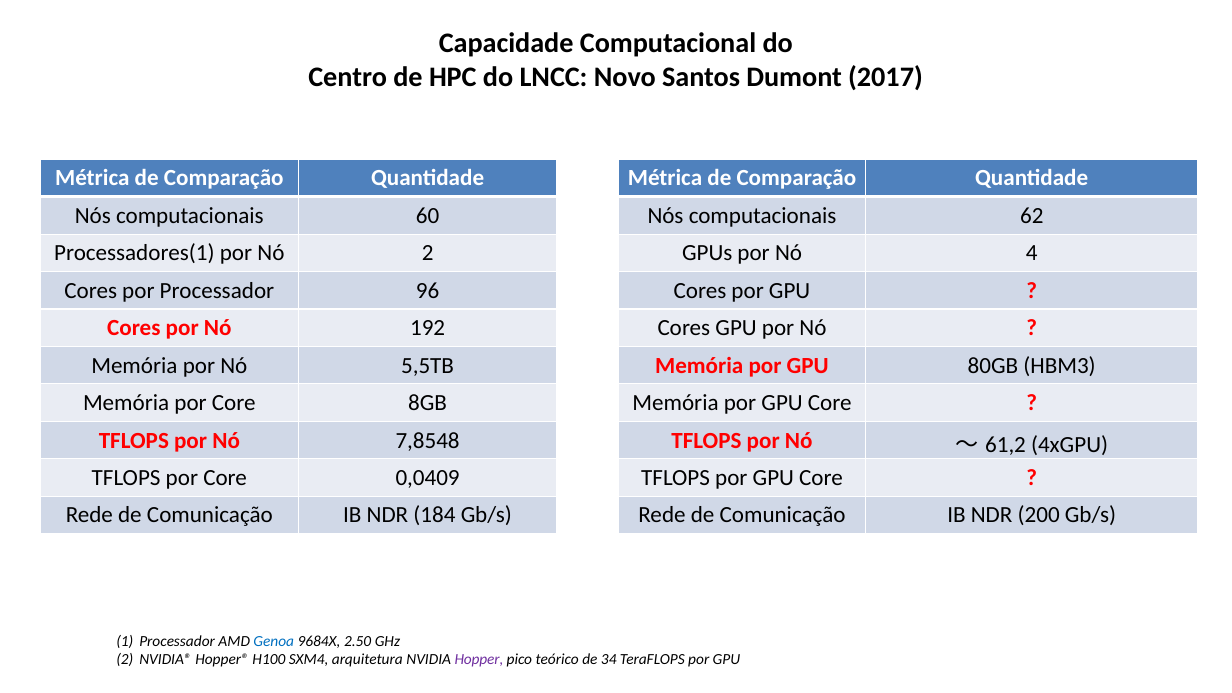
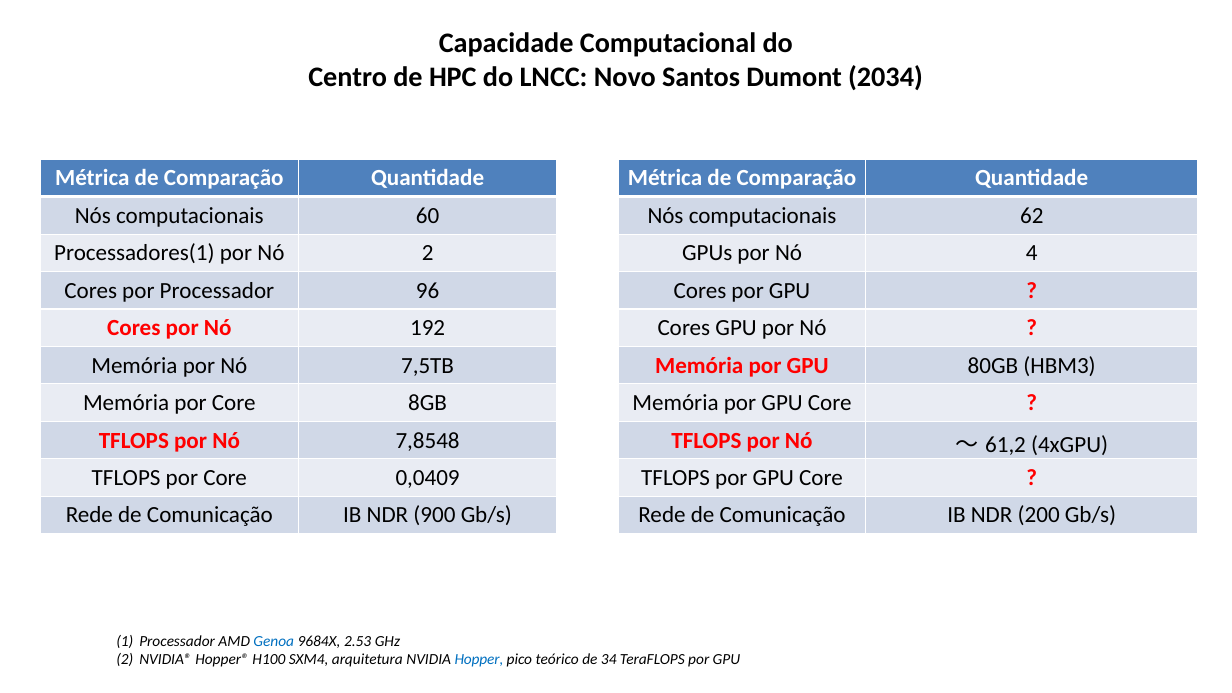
2017: 2017 -> 2034
5,5TB: 5,5TB -> 7,5TB
184: 184 -> 900
2.50: 2.50 -> 2.53
Hopper colour: purple -> blue
